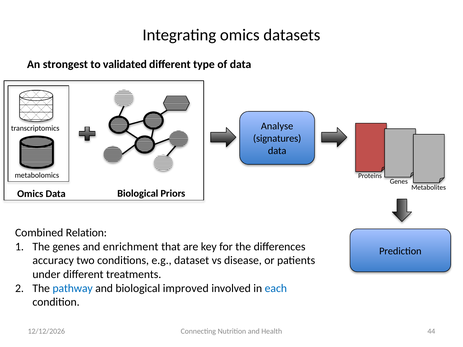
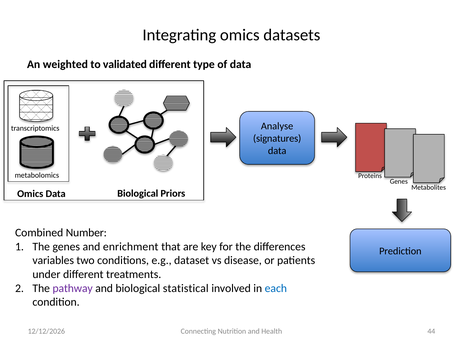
strongest: strongest -> weighted
Relation: Relation -> Number
accuracy: accuracy -> variables
pathway colour: blue -> purple
improved: improved -> statistical
